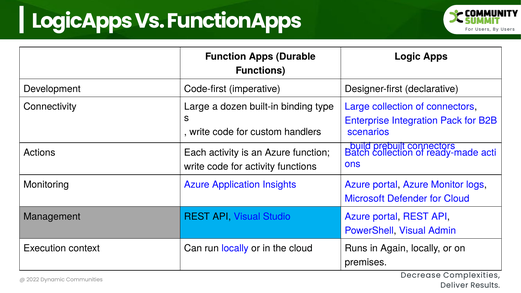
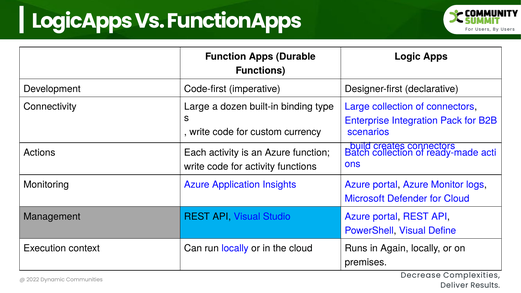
handlers: handlers -> currency
prebuilt: prebuilt -> creates
Admin: Admin -> Define
